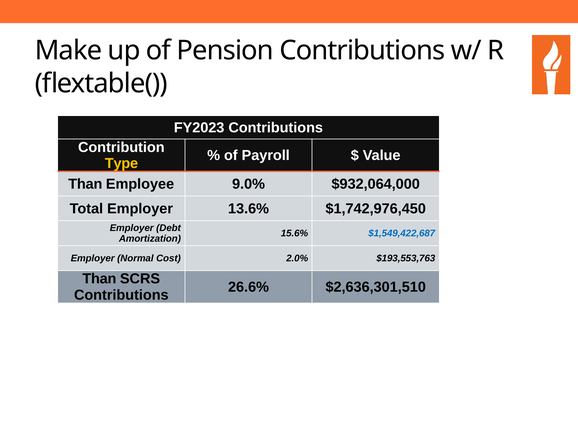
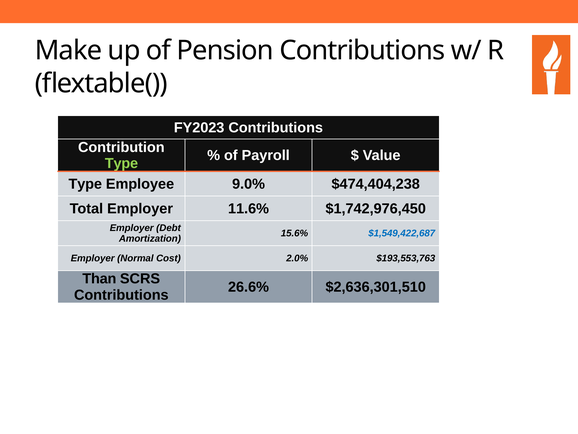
Type at (121, 163) colour: yellow -> light green
Than at (85, 184): Than -> Type
$932,064,000: $932,064,000 -> $474,404,238
13.6%: 13.6% -> 11.6%
